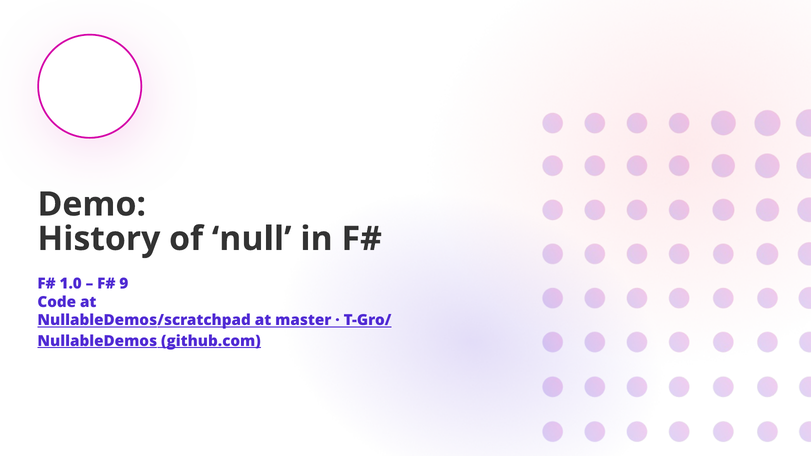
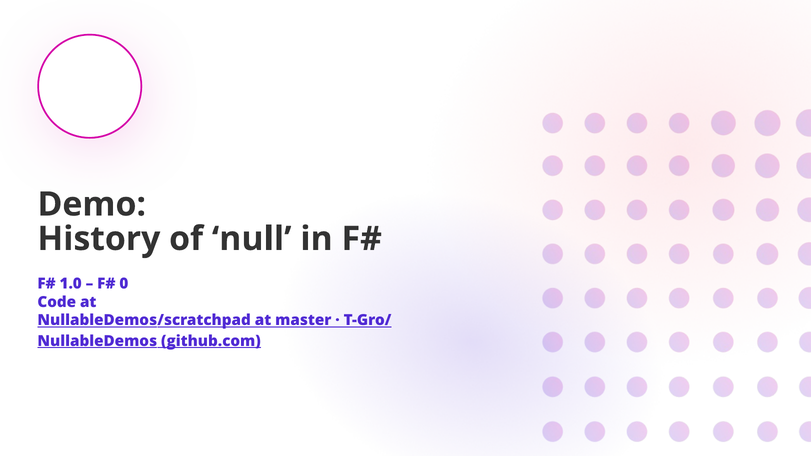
9: 9 -> 0
